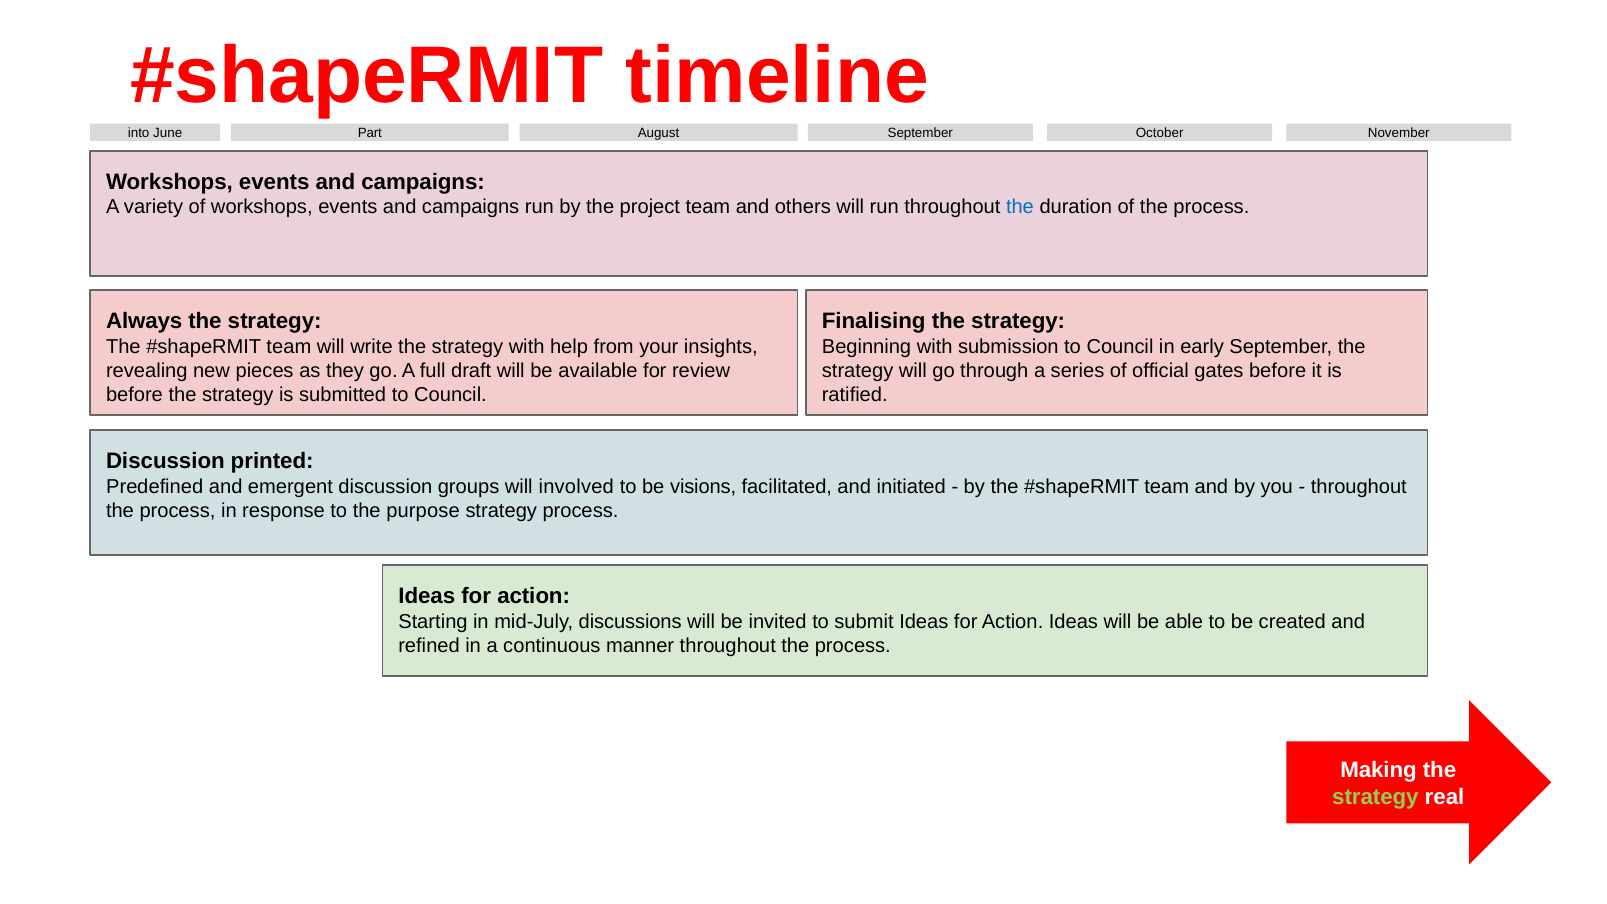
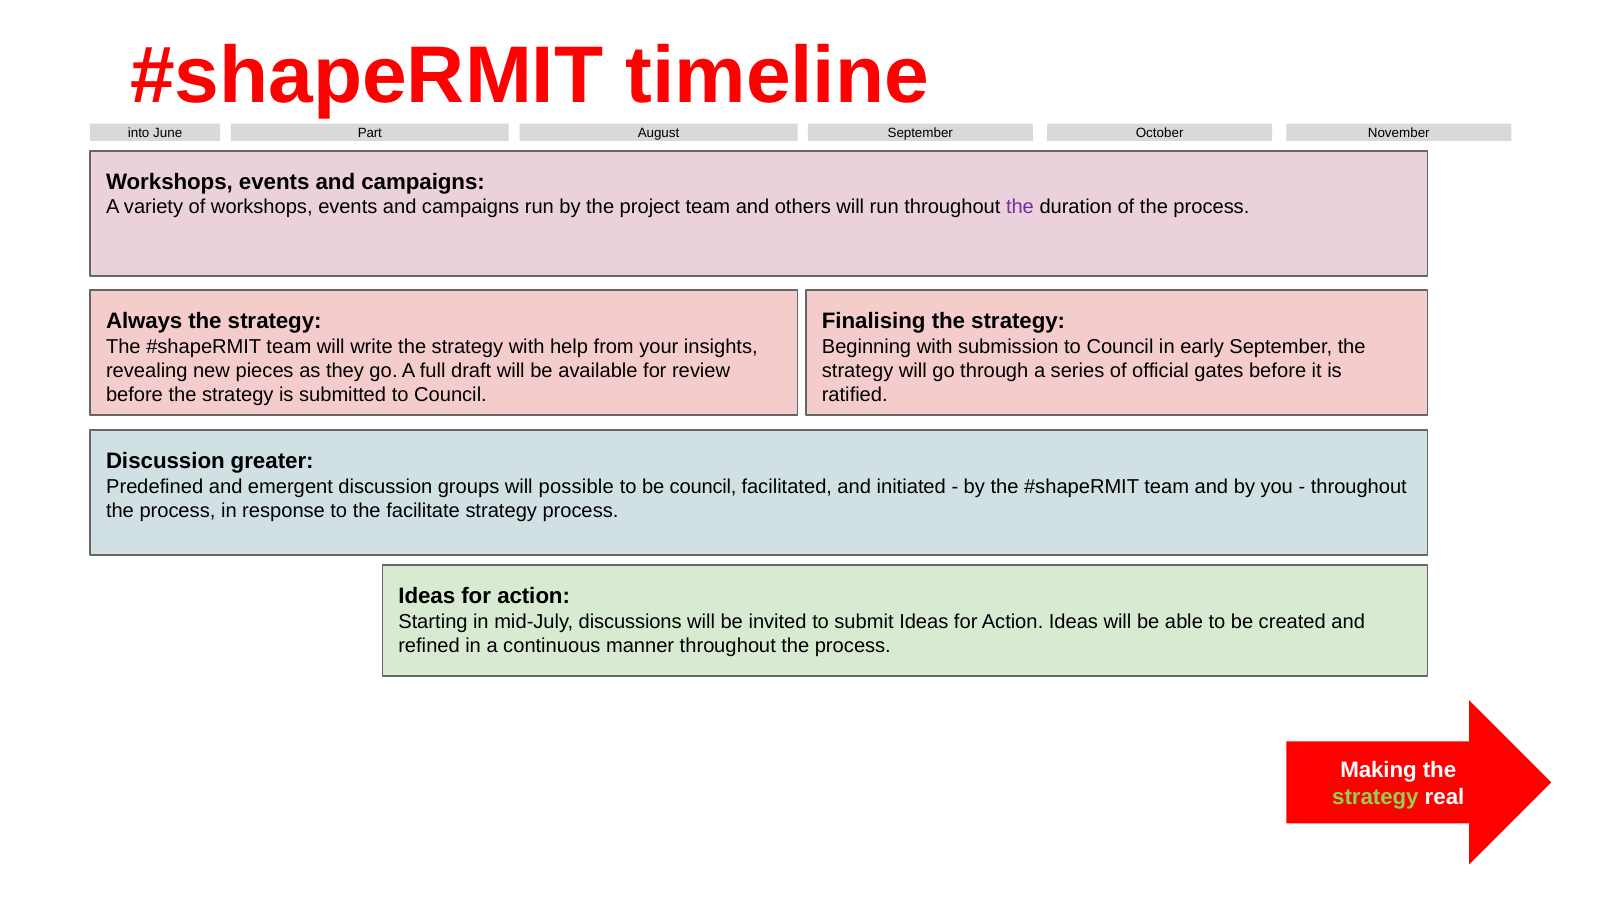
the at (1020, 207) colour: blue -> purple
printed: printed -> greater
involved: involved -> possible
be visions: visions -> council
purpose: purpose -> facilitate
